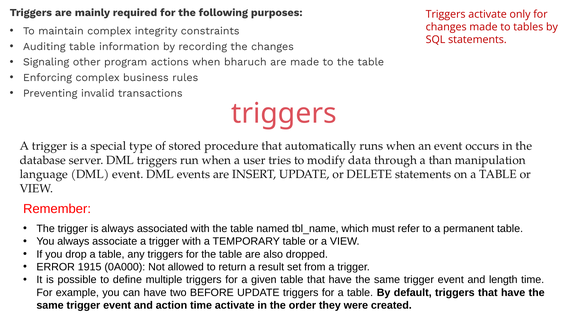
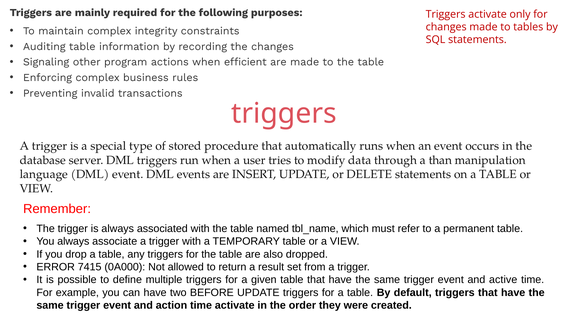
bharuch: bharuch -> efficient
1915: 1915 -> 7415
length: length -> active
